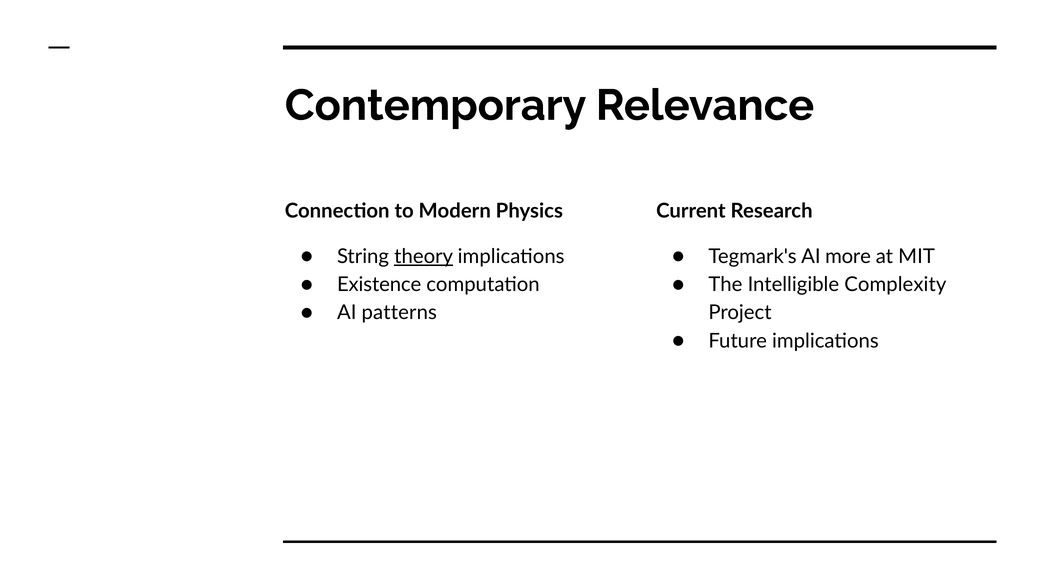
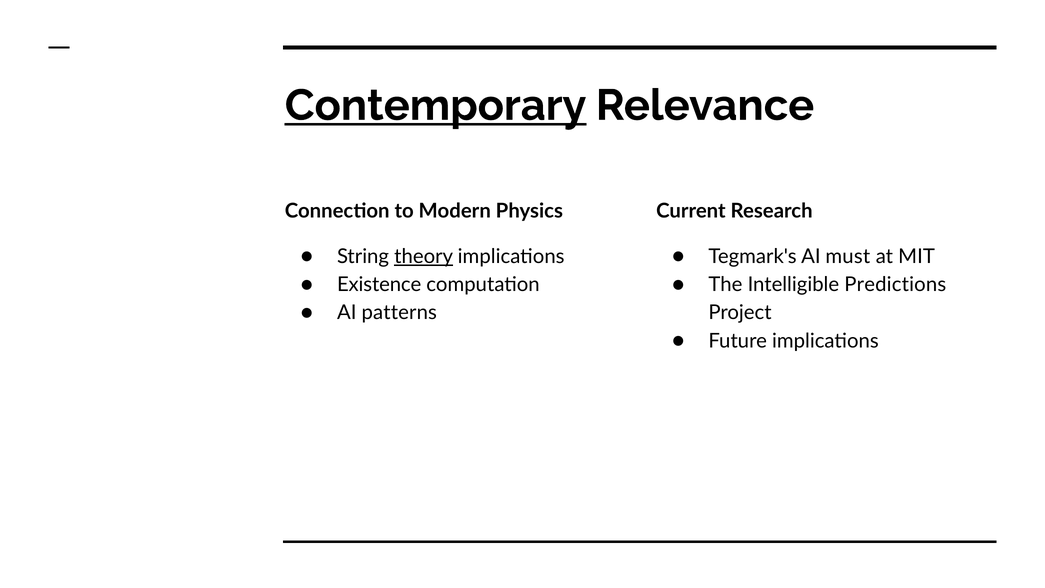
Contemporary underline: none -> present
more: more -> must
Complexity: Complexity -> Predictions
